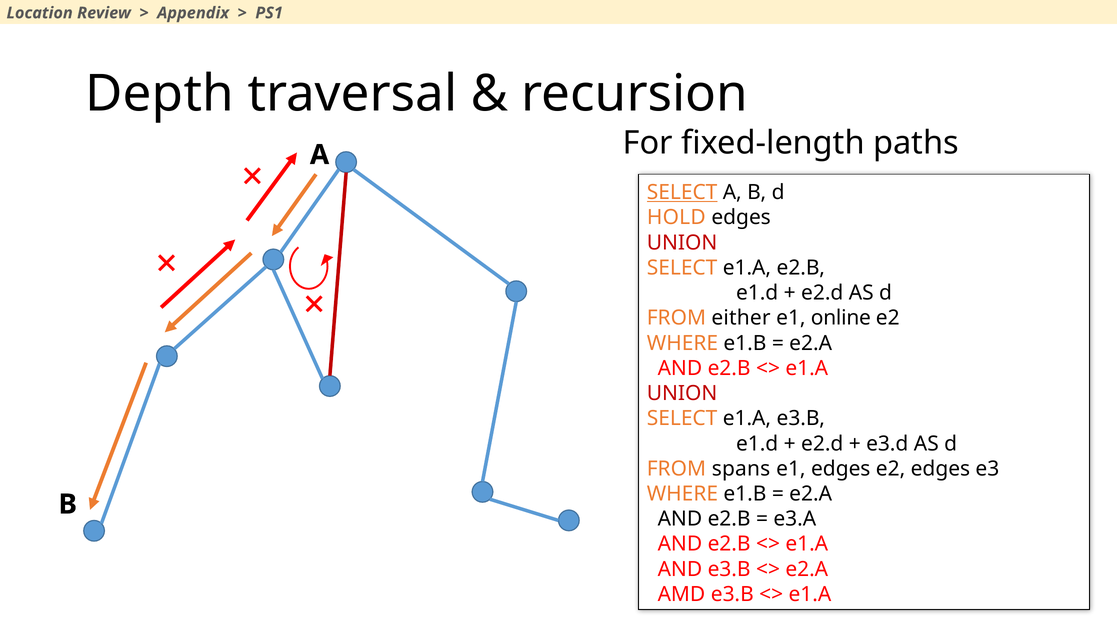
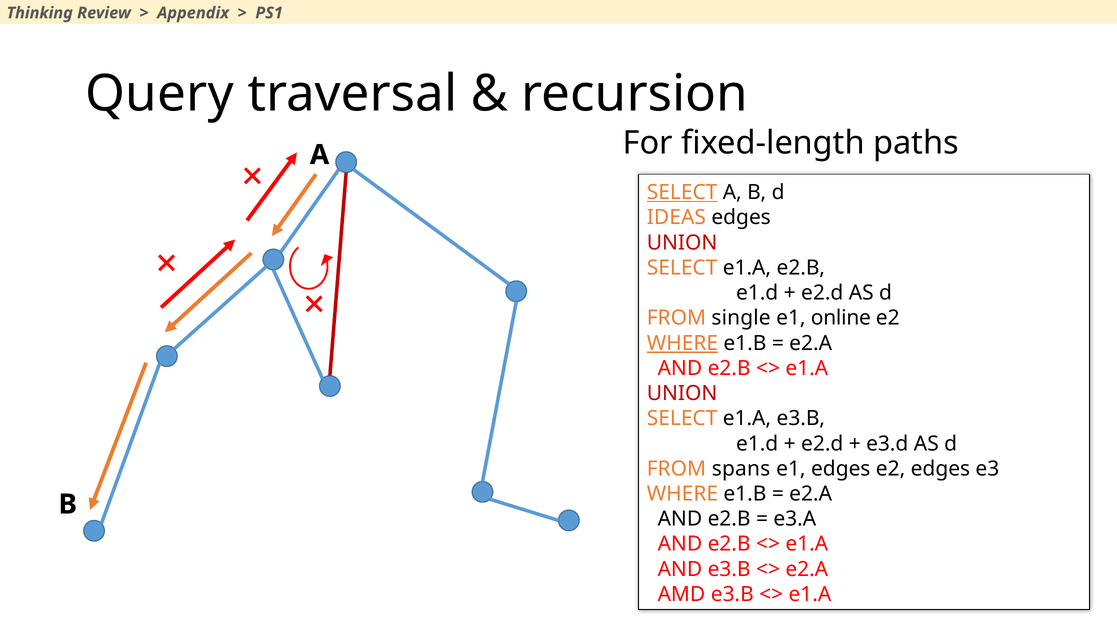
Location: Location -> Thinking
Depth: Depth -> Query
HOLD: HOLD -> IDEAS
either: either -> single
WHERE at (682, 343) underline: none -> present
